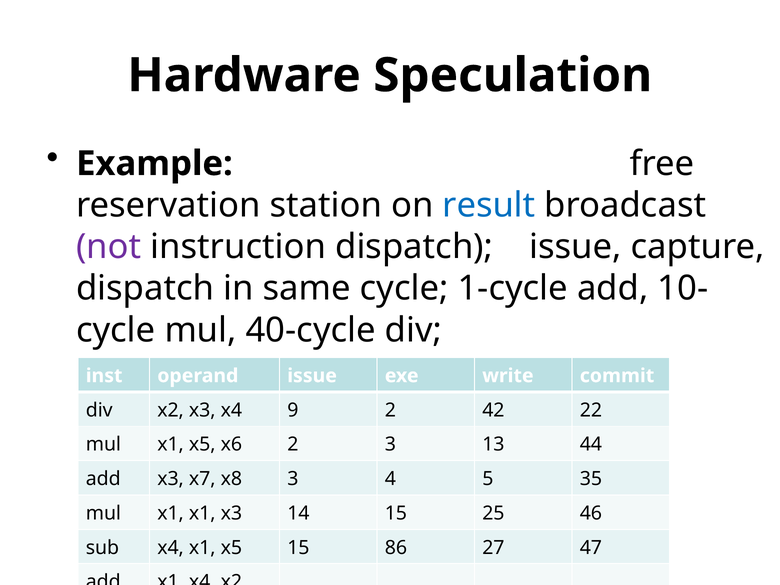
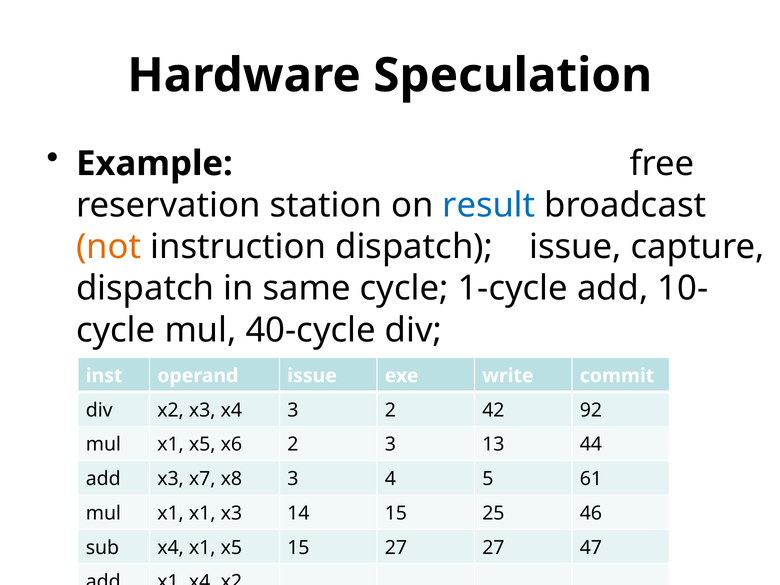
not colour: purple -> orange
x4 9: 9 -> 3
22: 22 -> 92
35: 35 -> 61
15 86: 86 -> 27
